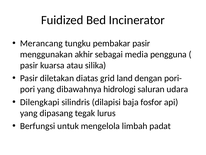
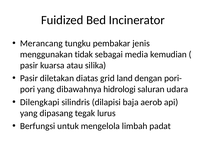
pembakar pasir: pasir -> jenis
akhir: akhir -> tidak
pengguna: pengguna -> kemudian
fosfor: fosfor -> aerob
